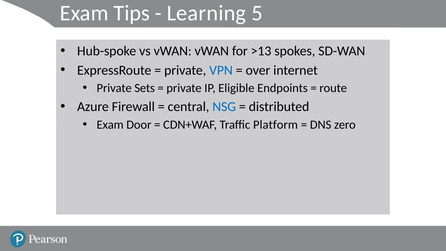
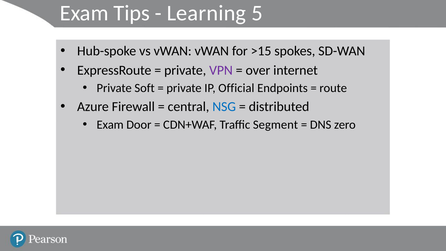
>13: >13 -> >15
VPN colour: blue -> purple
Sets: Sets -> Soft
Eligible: Eligible -> Official
Platform: Platform -> Segment
